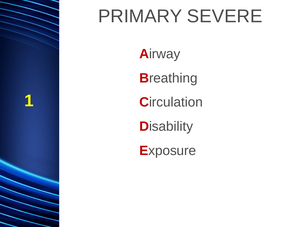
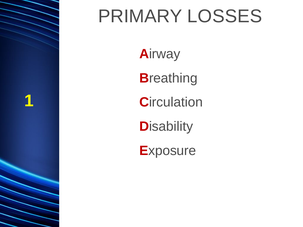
SEVERE: SEVERE -> LOSSES
